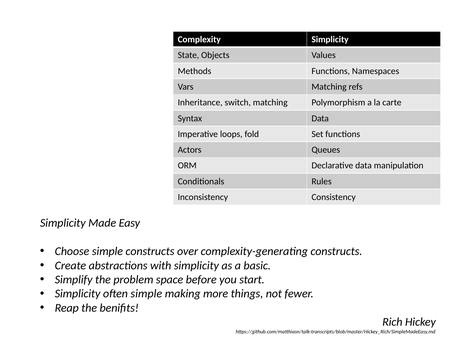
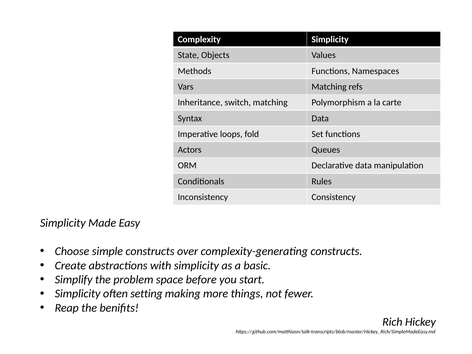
often simple: simple -> setting
